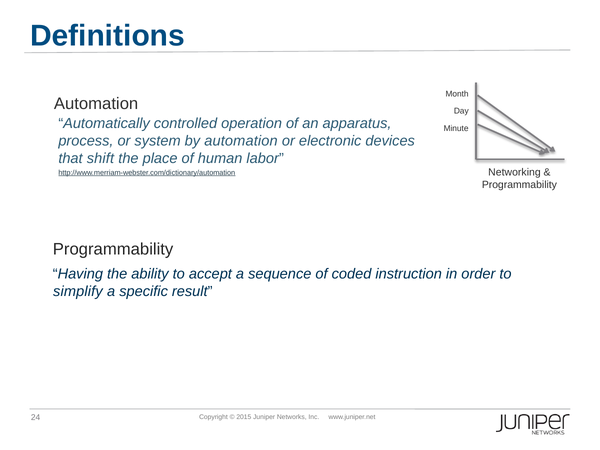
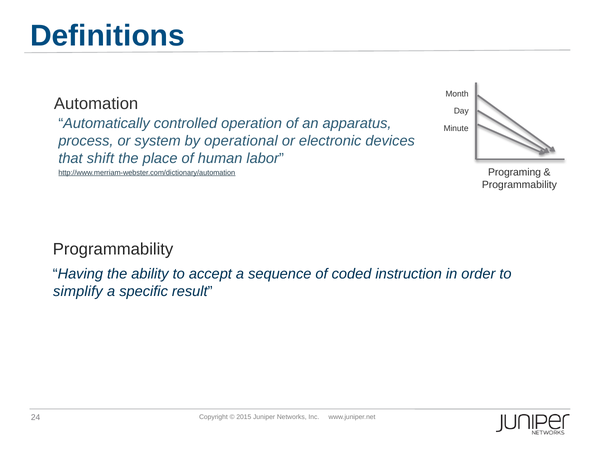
by automation: automation -> operational
Networking: Networking -> Programing
